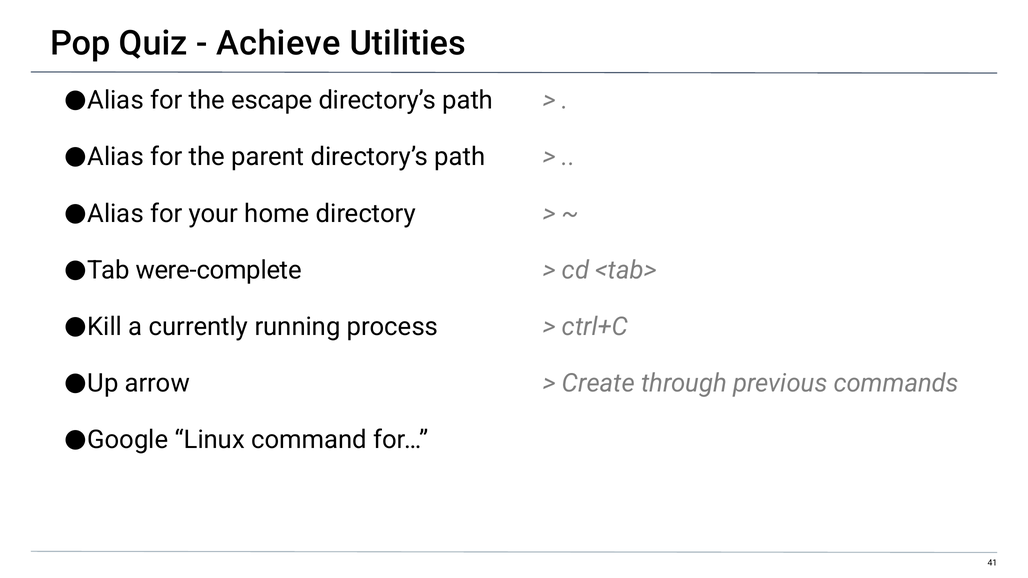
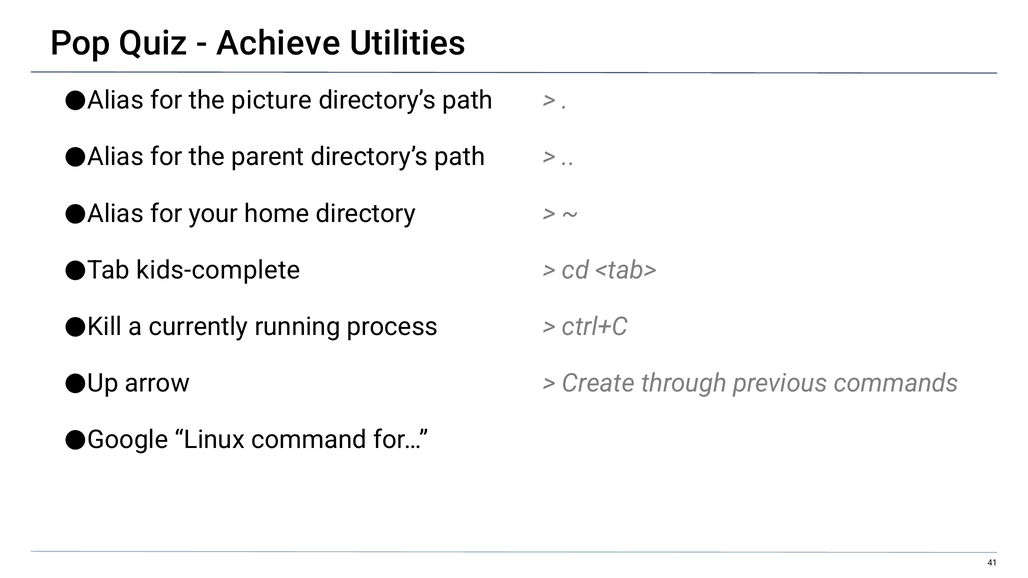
escape: escape -> picture
were-complete: were-complete -> kids-complete
